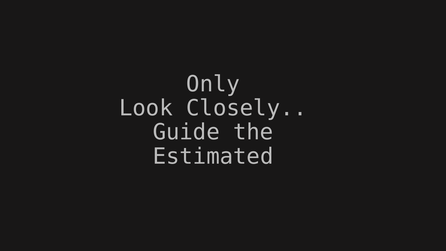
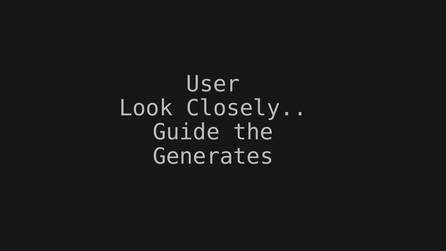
Only: Only -> User
Estimated: Estimated -> Generates
